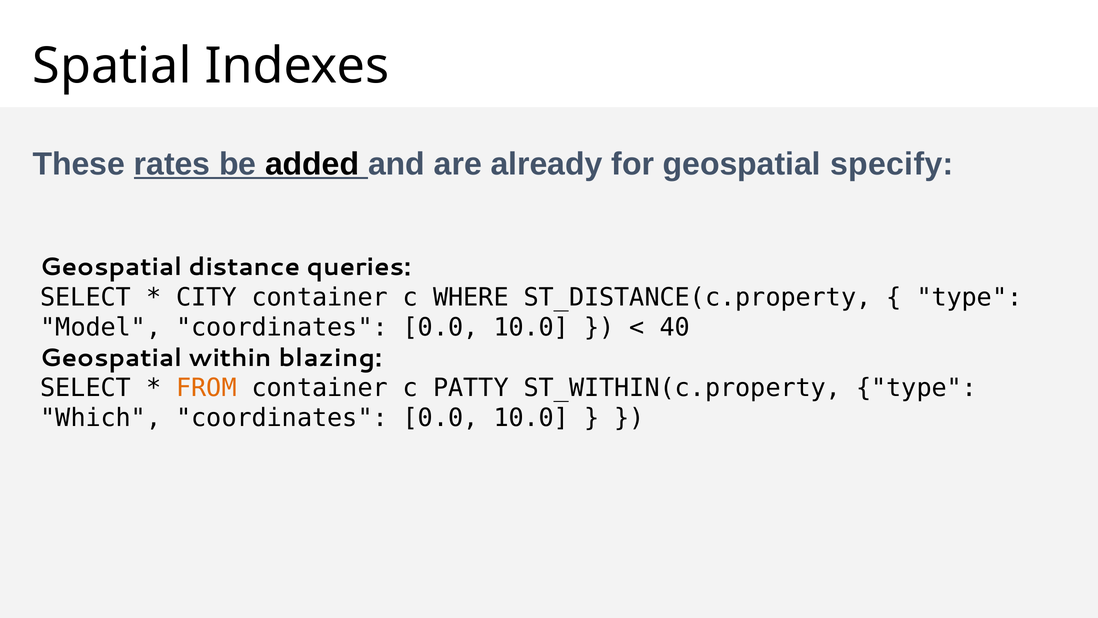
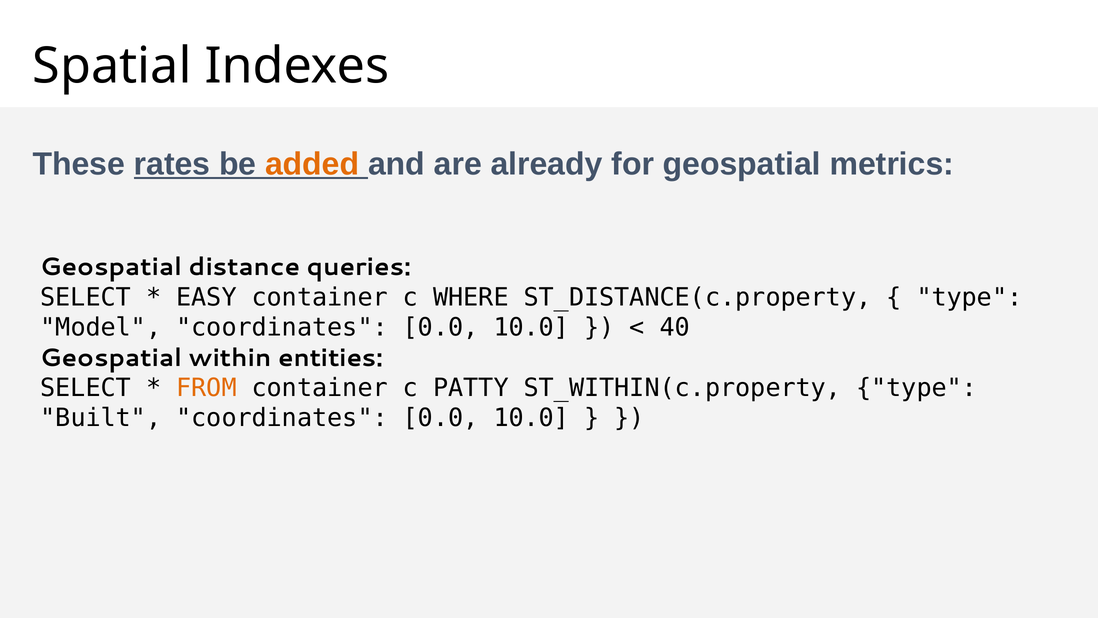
added colour: black -> orange
specify: specify -> metrics
CITY: CITY -> EASY
blazing: blazing -> entities
Which: Which -> Built
